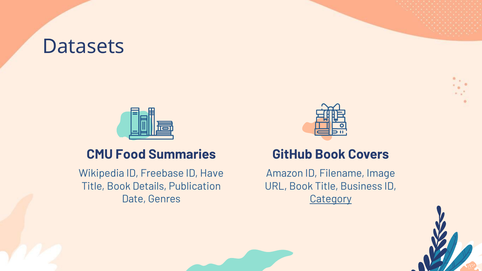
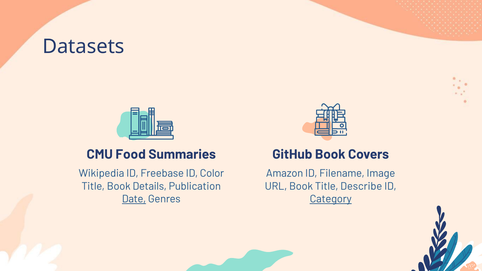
Have: Have -> Color
Business: Business -> Describe
Date underline: none -> present
